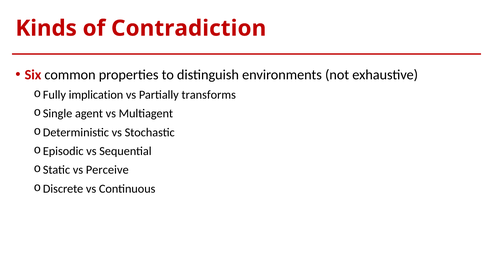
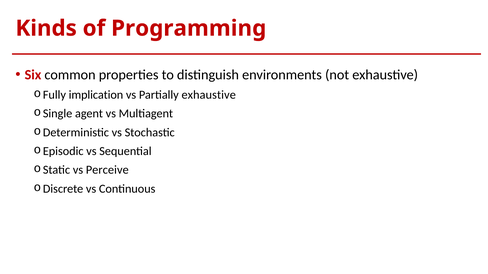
Contradiction: Contradiction -> Programming
Partially transforms: transforms -> exhaustive
